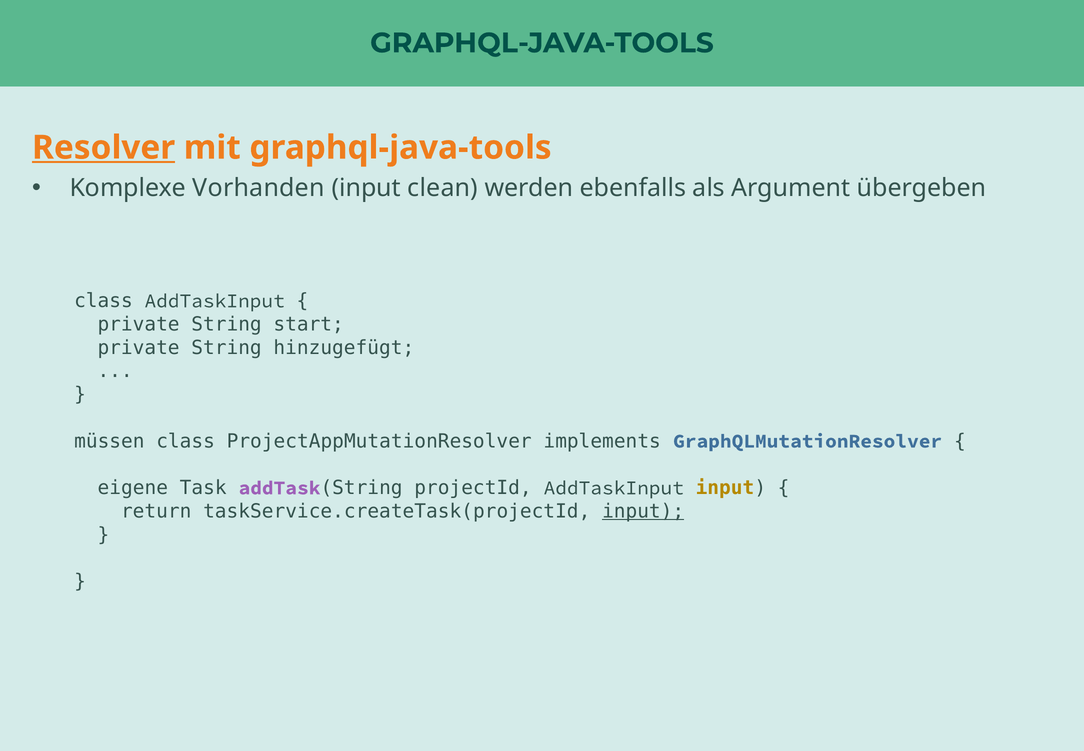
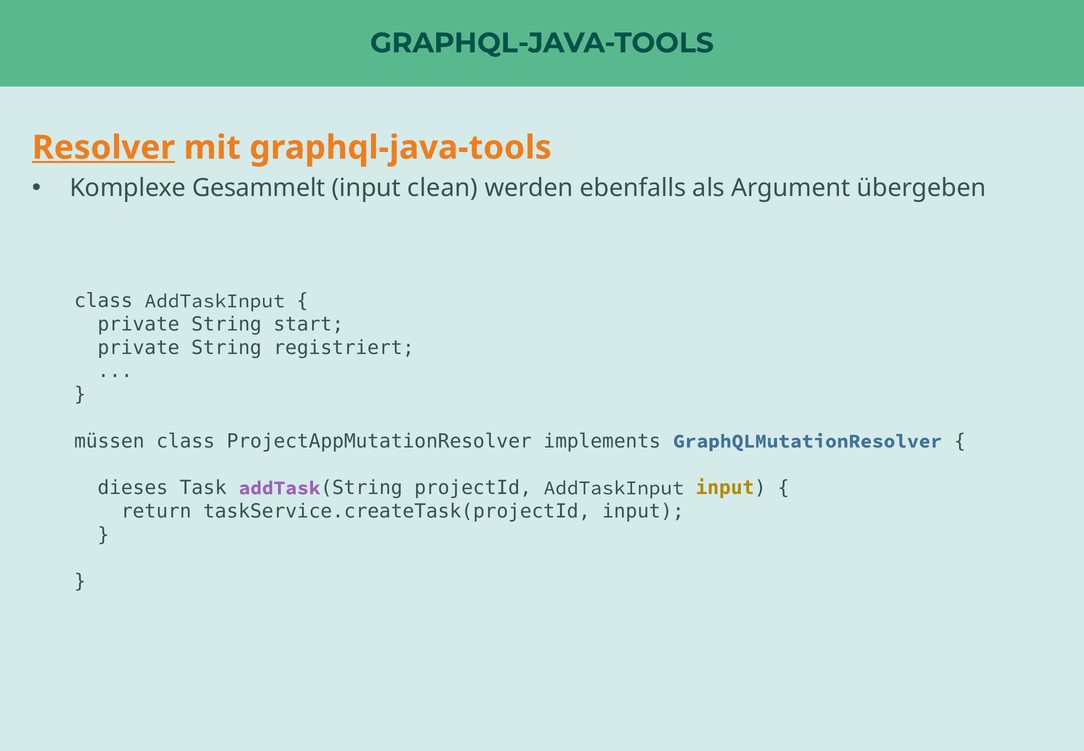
Vorhanden: Vorhanden -> Gesammelt
hinzugefügt: hinzugefügt -> registriert
eigene: eigene -> dieses
input at (643, 511) underline: present -> none
